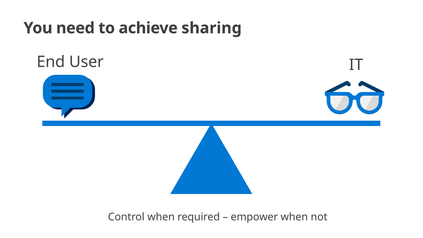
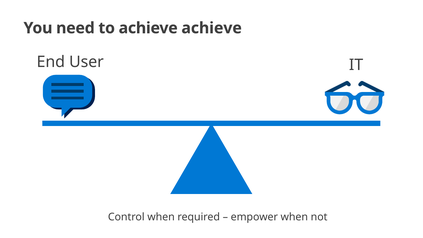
achieve sharing: sharing -> achieve
